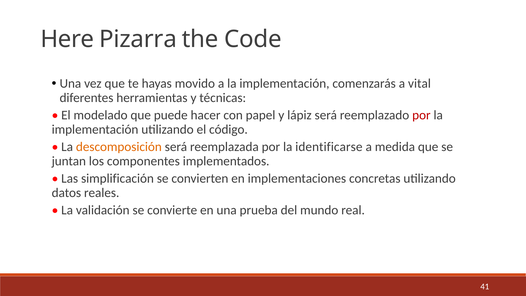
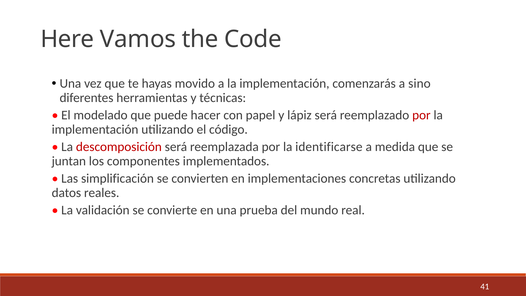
Pizarra: Pizarra -> Vamos
vital: vital -> sino
descomposición colour: orange -> red
